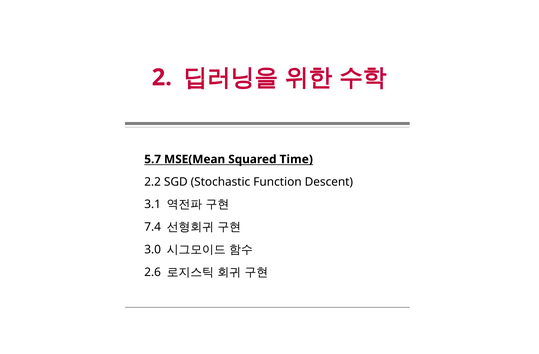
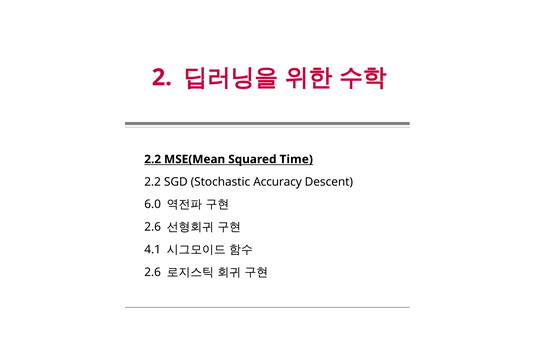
5.7 at (153, 159): 5.7 -> 2.2
Function: Function -> Accuracy
3.1: 3.1 -> 6.0
7.4 at (153, 227): 7.4 -> 2.6
3.0: 3.0 -> 4.1
